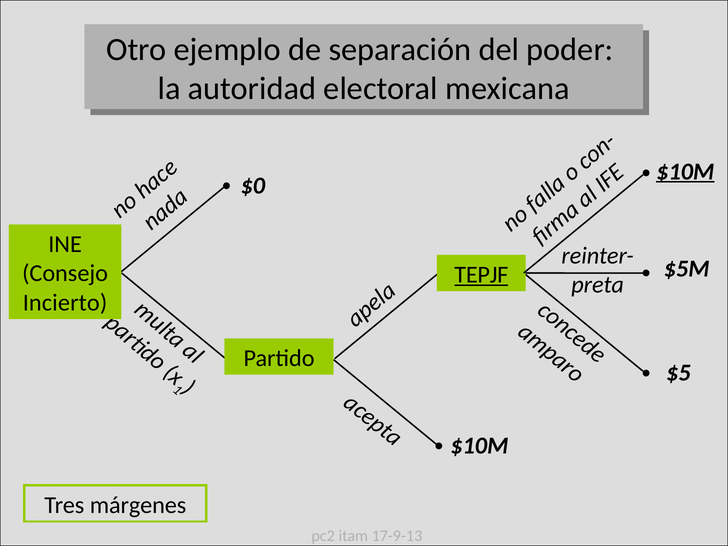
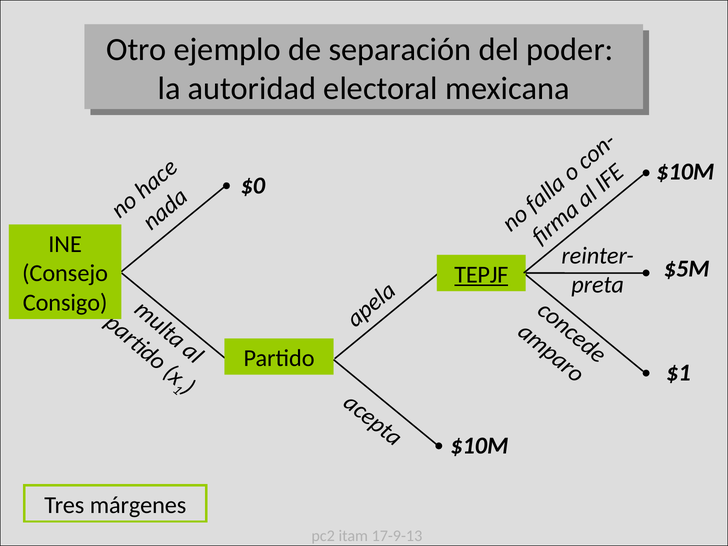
$10M at (685, 171) underline: present -> none
Incierto: Incierto -> Consigo
$5: $5 -> $1
